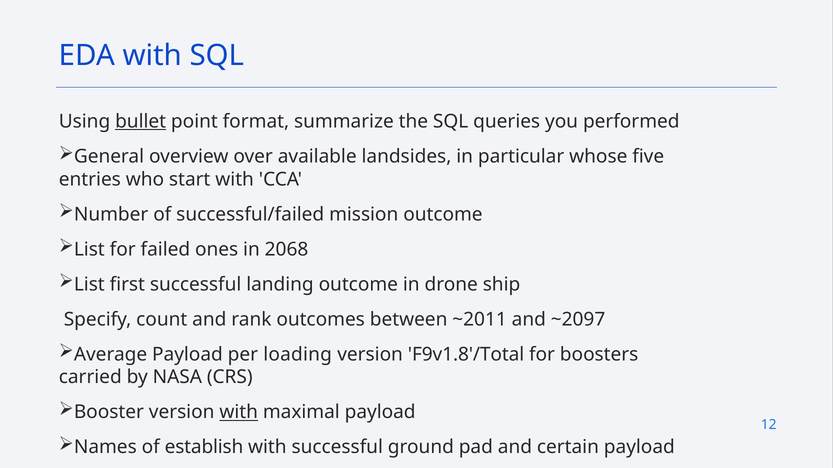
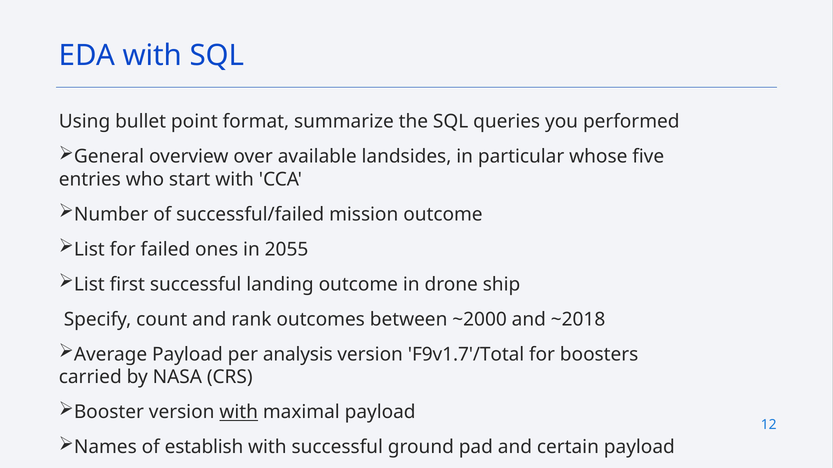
bullet underline: present -> none
2068: 2068 -> 2055
~2011: ~2011 -> ~2000
~2097: ~2097 -> ~2018
loading: loading -> analysis
F9v1.8'/Total: F9v1.8'/Total -> F9v1.7'/Total
